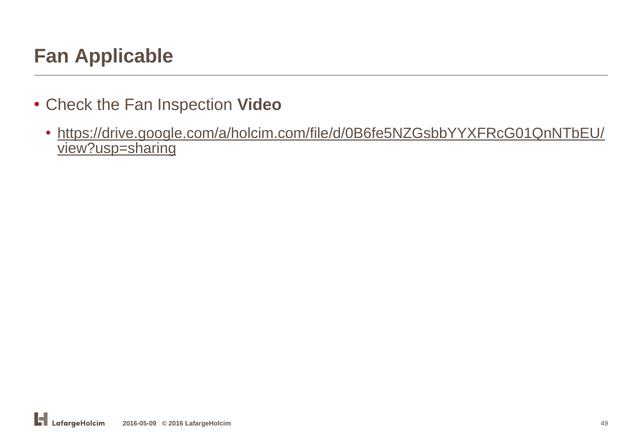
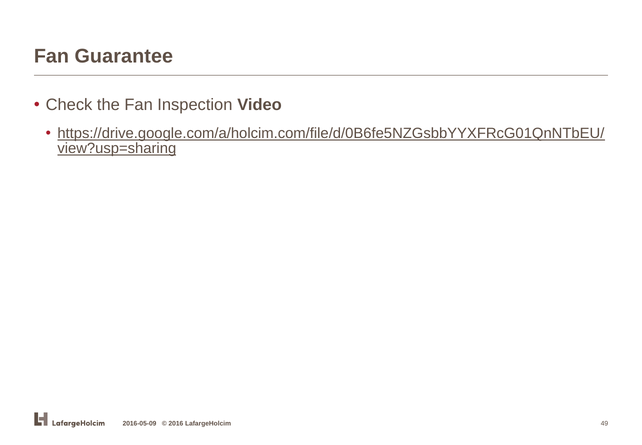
Applicable: Applicable -> Guarantee
